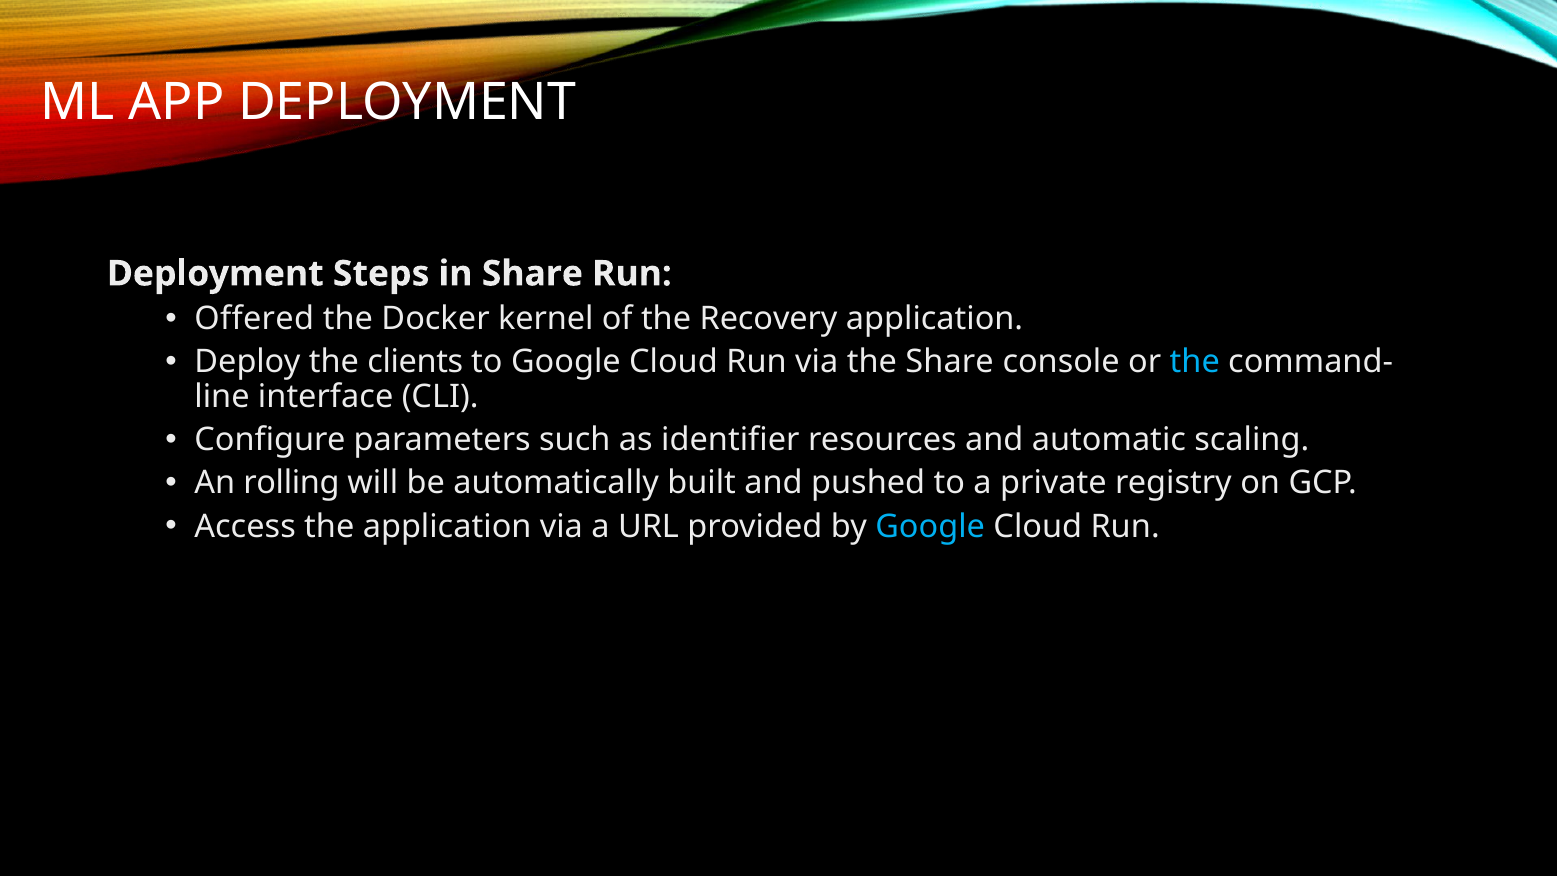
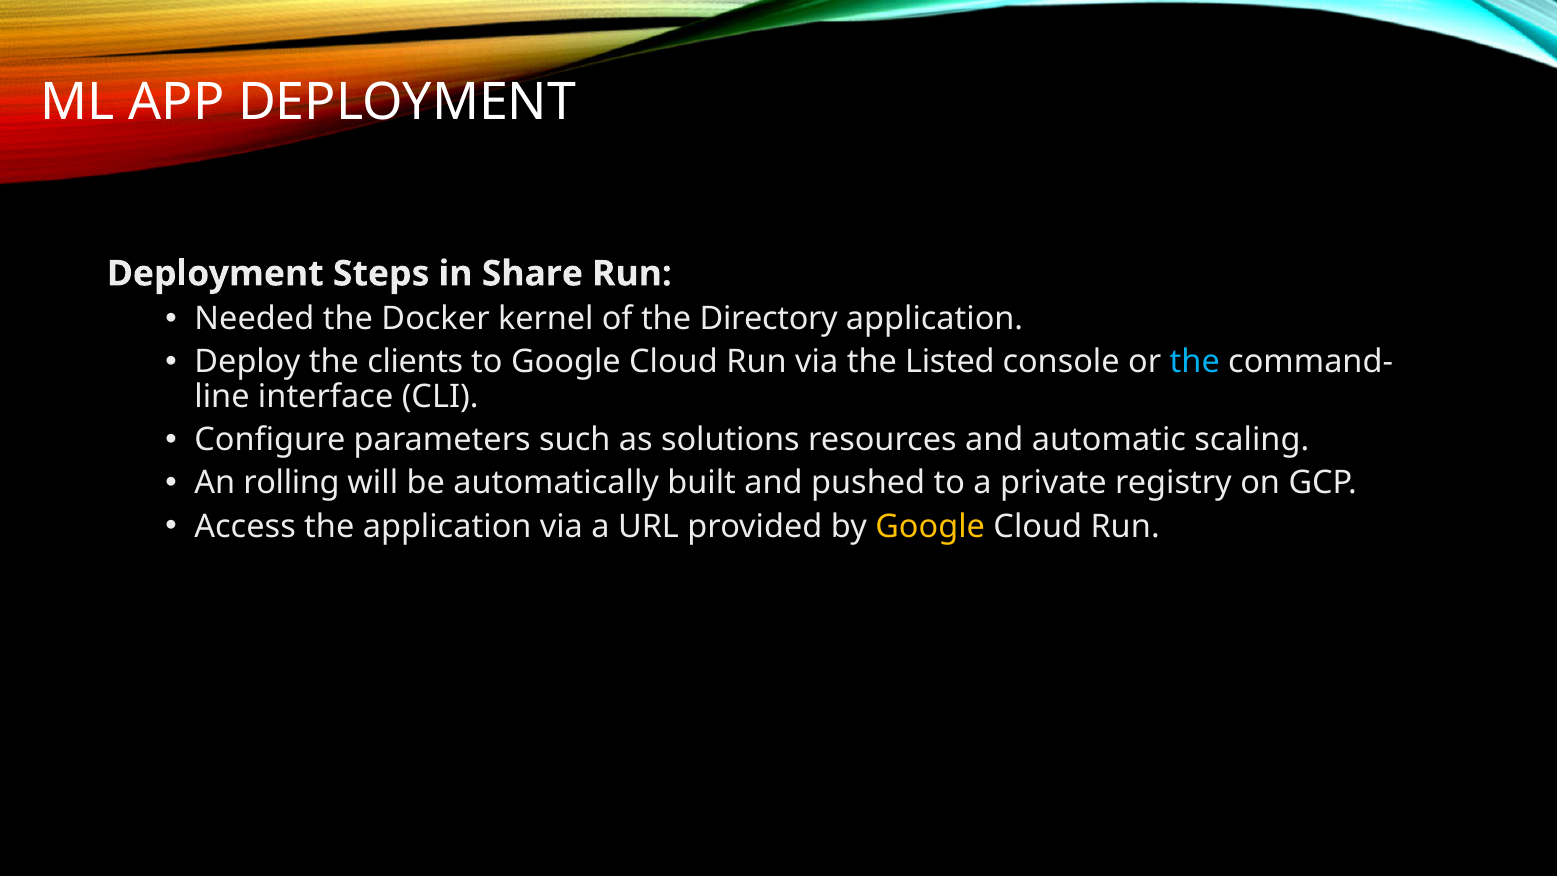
Offered: Offered -> Needed
Recovery: Recovery -> Directory
the Share: Share -> Listed
identifier: identifier -> solutions
Google at (930, 526) colour: light blue -> yellow
